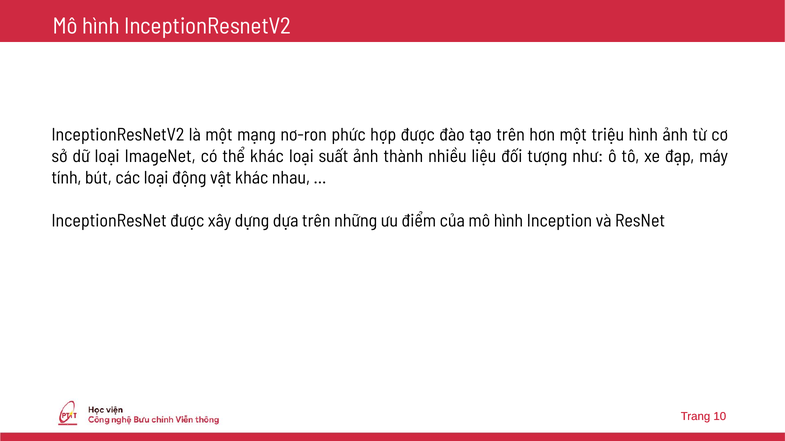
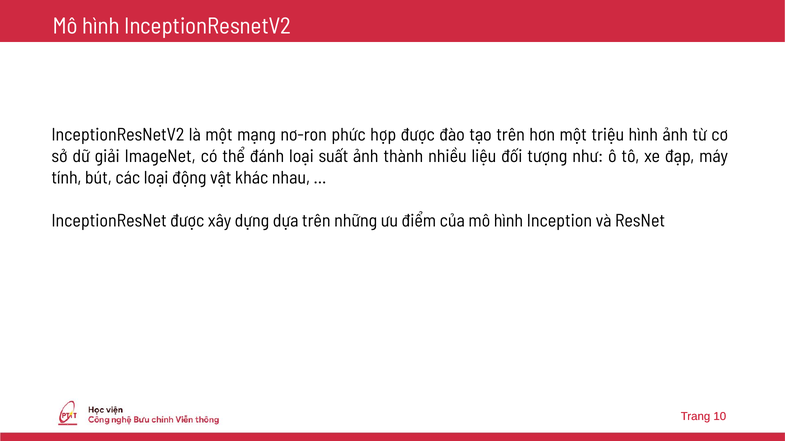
dữ loại: loại -> giải
thể khác: khác -> đánh
